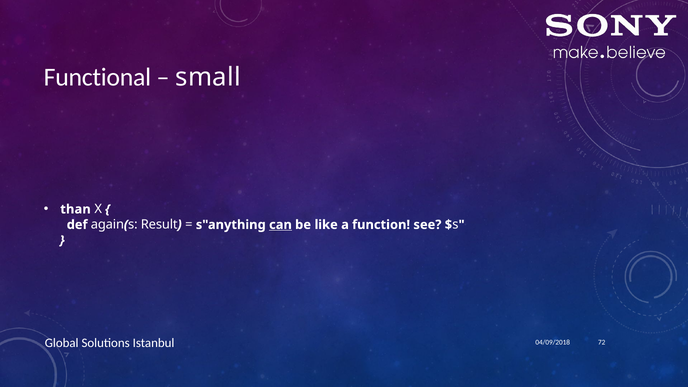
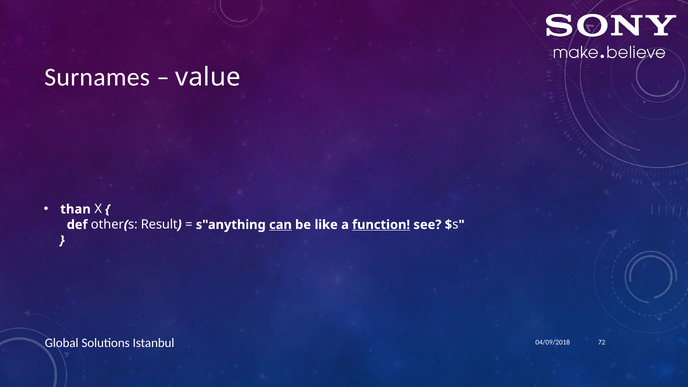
Functional: Functional -> Surnames
small: small -> value
again: again -> other
function underline: none -> present
